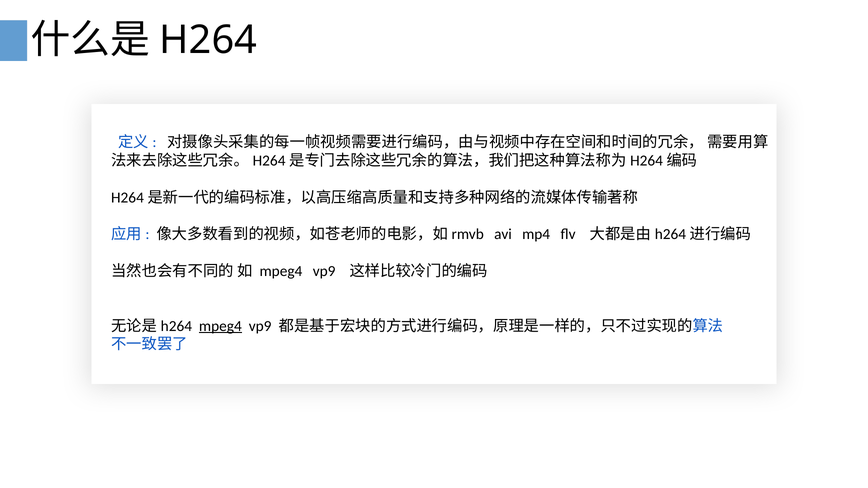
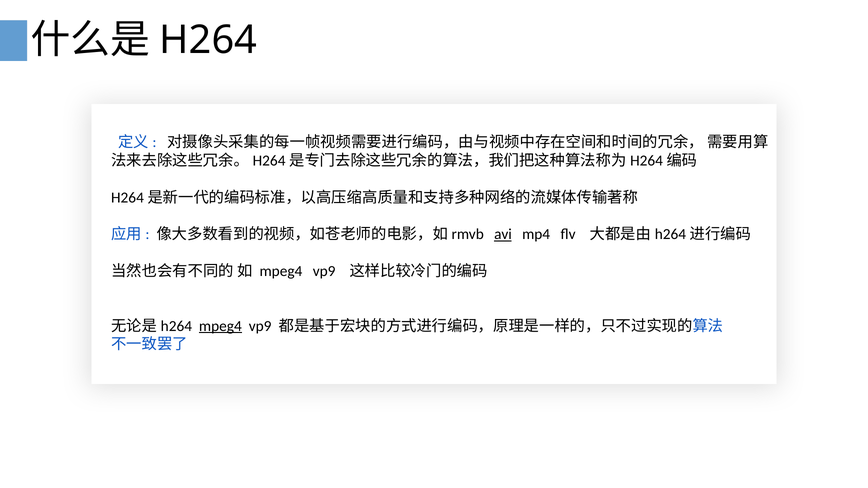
avi underline: none -> present
